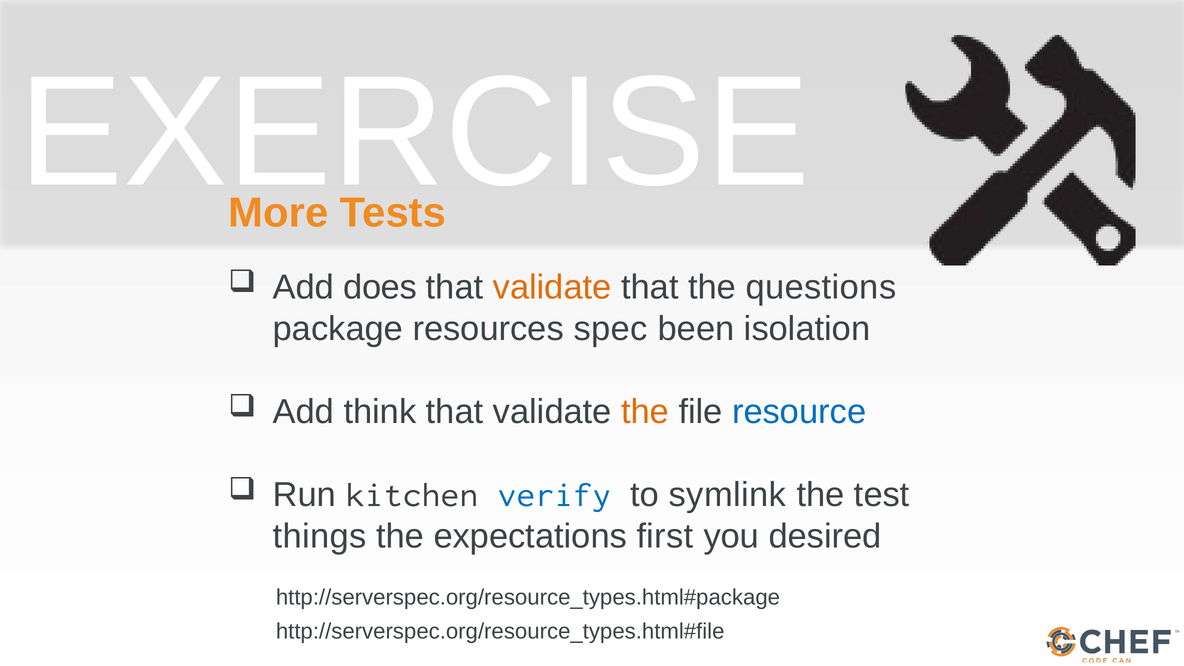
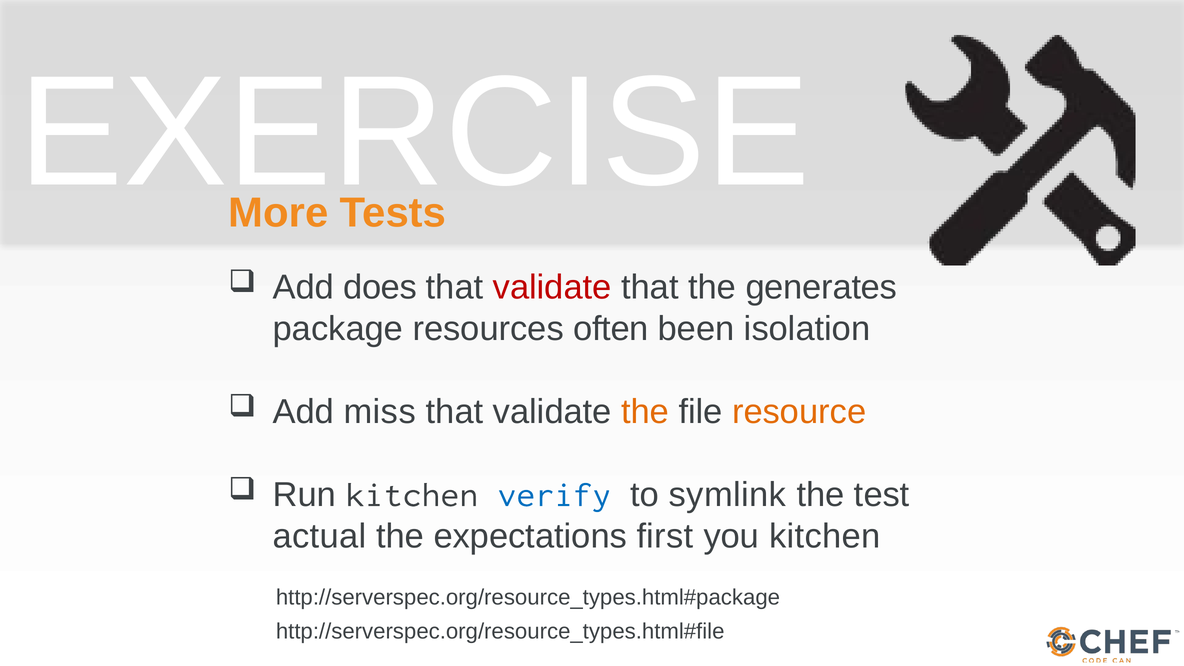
validate at (552, 287) colour: orange -> red
questions: questions -> generates
spec: spec -> often
think: think -> miss
resource colour: blue -> orange
things: things -> actual
you desired: desired -> kitchen
